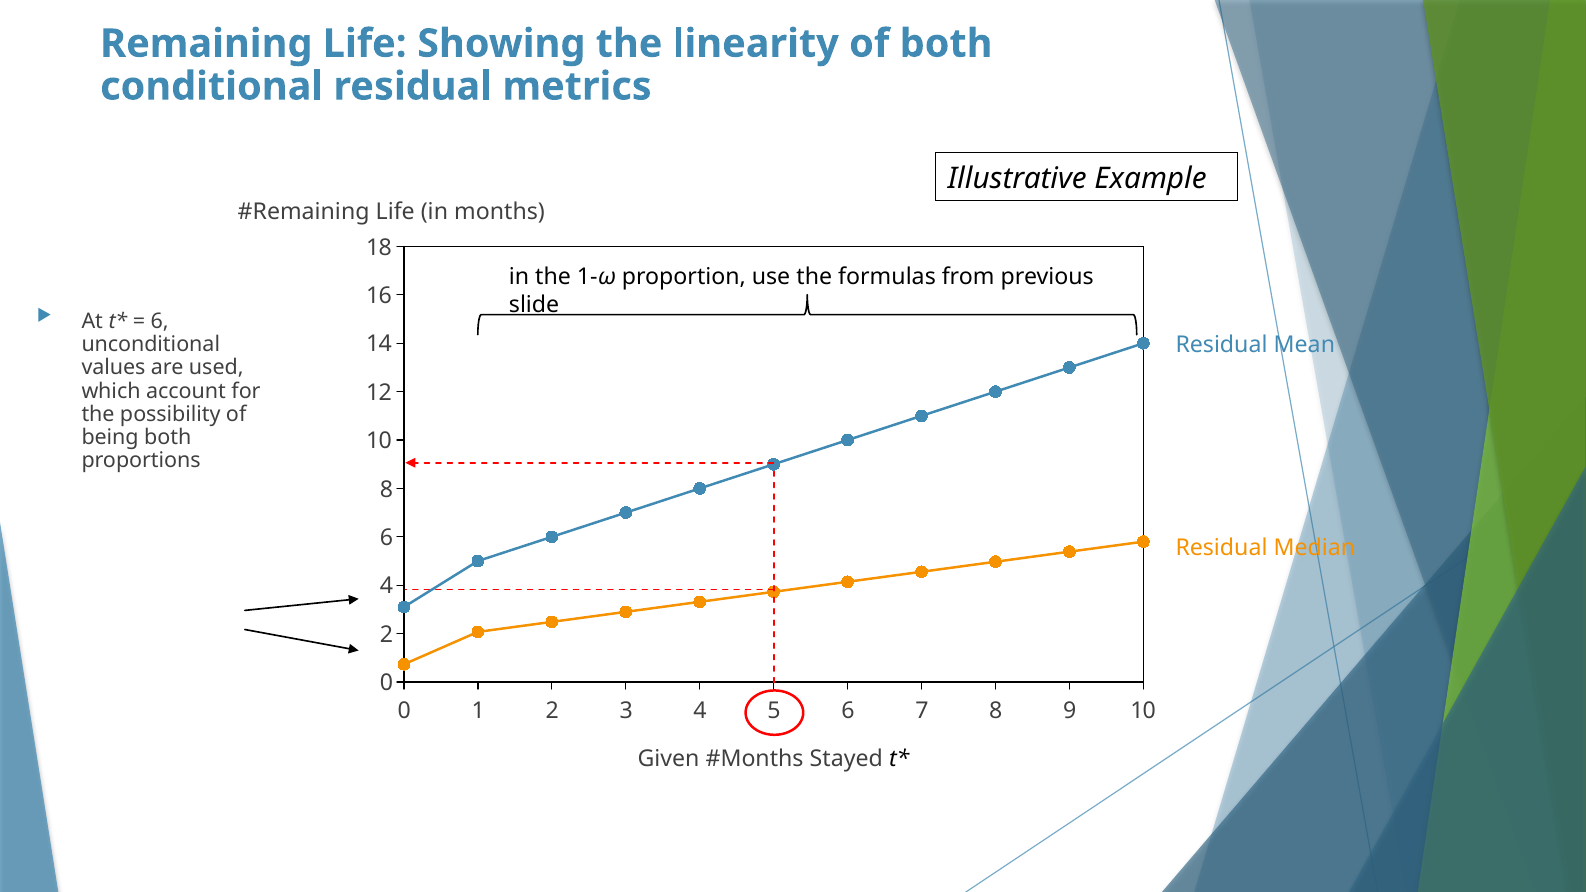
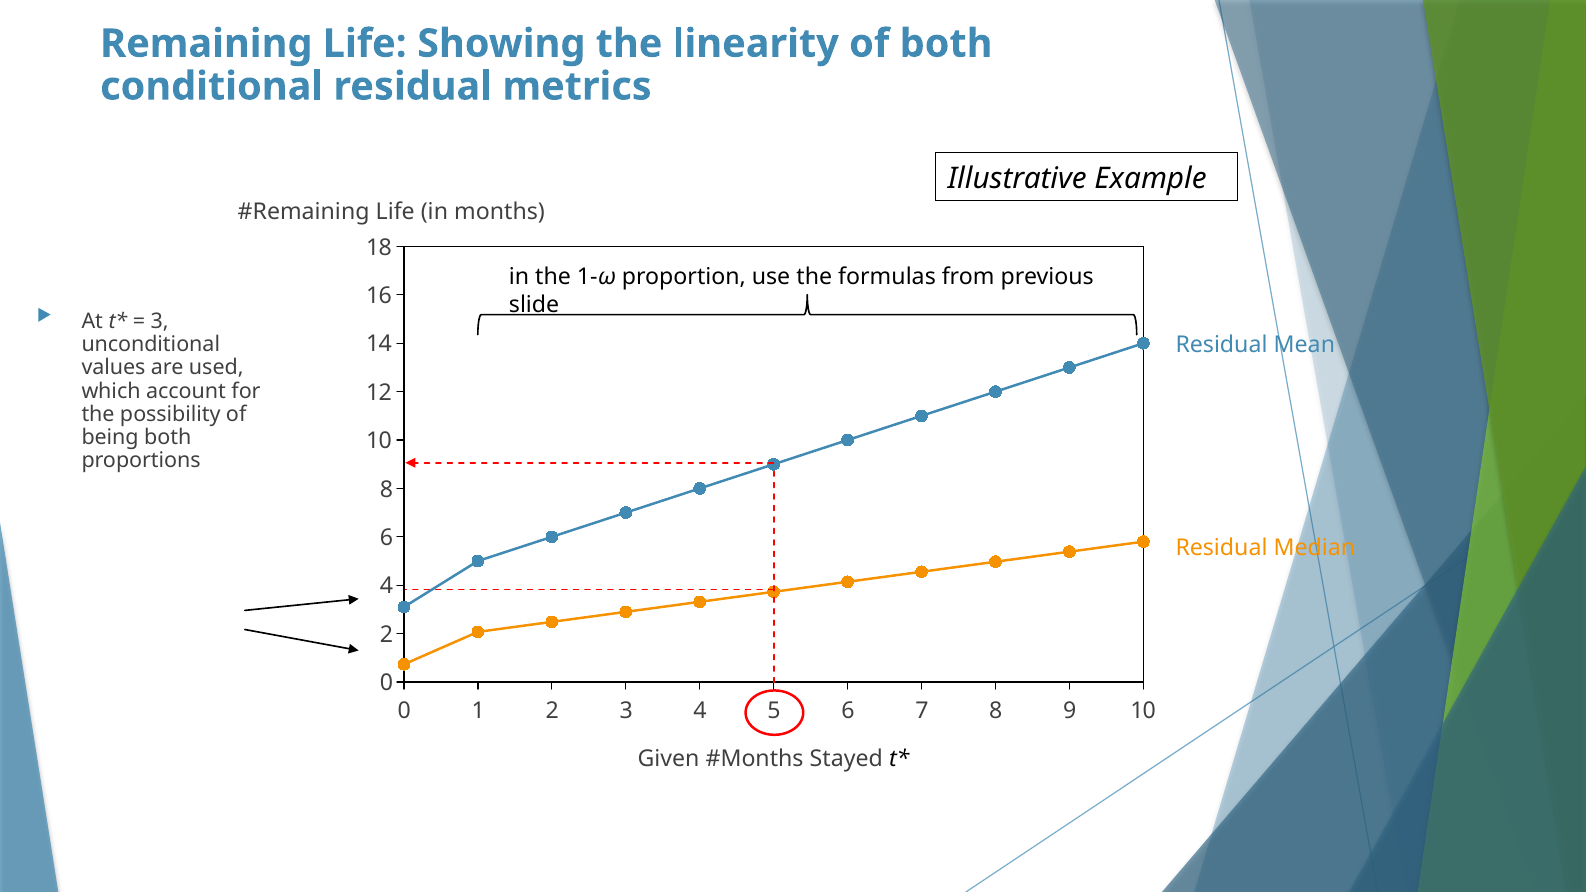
6 at (160, 321): 6 -> 3
